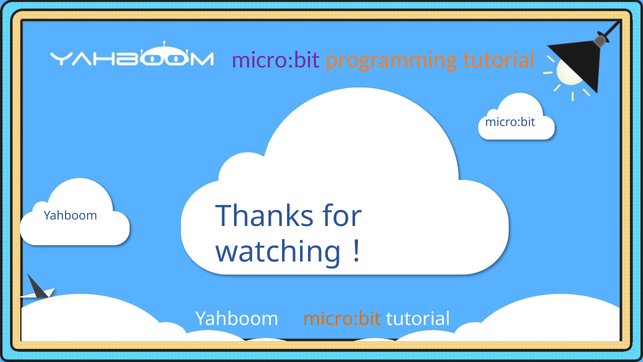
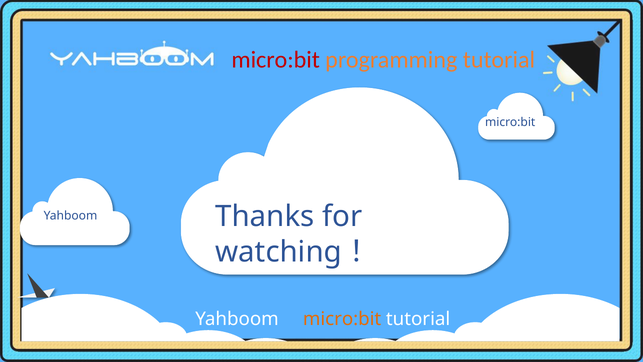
micro:bit at (276, 60) colour: purple -> red
